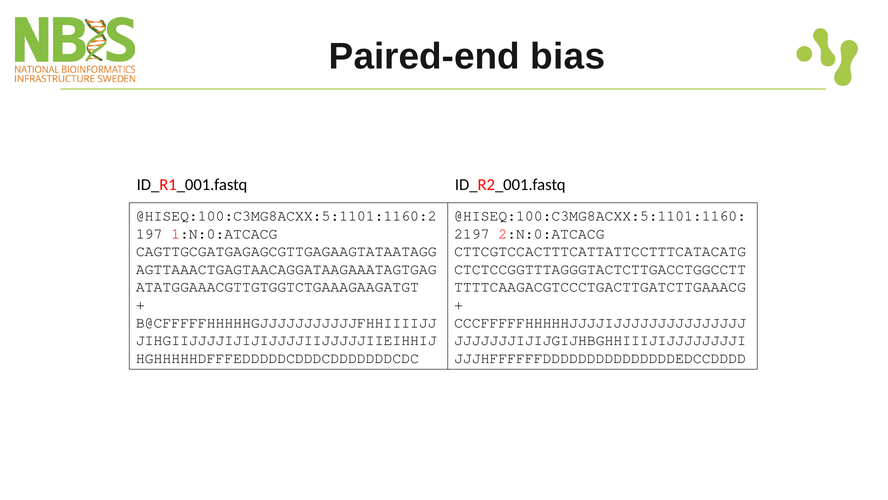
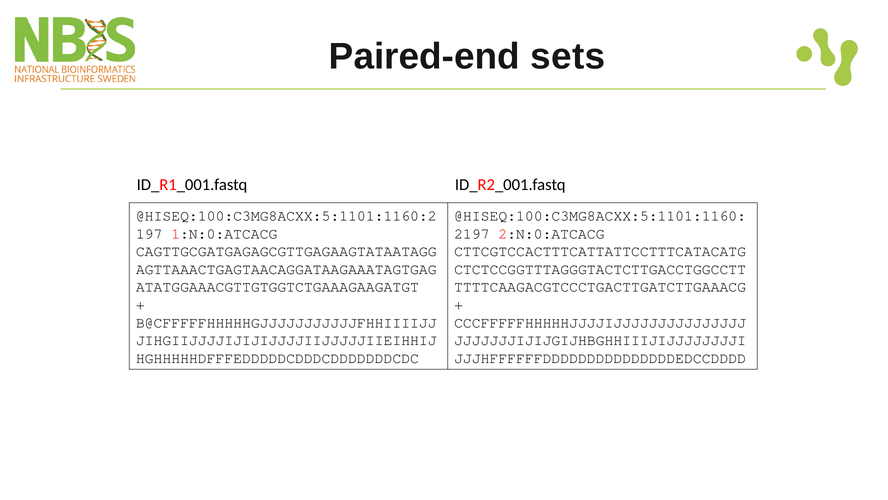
bias: bias -> sets
